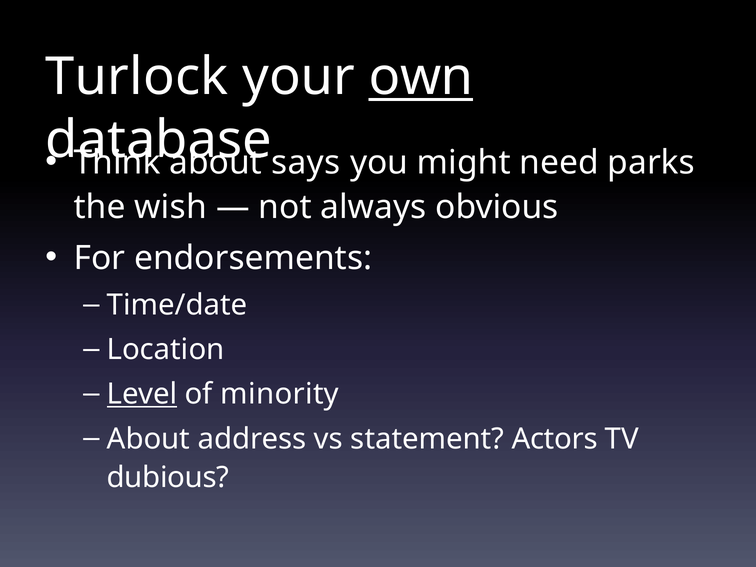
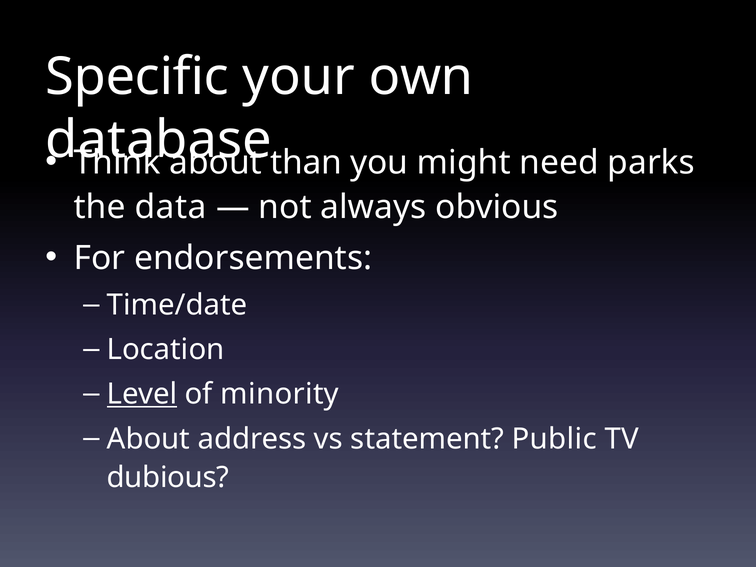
Turlock: Turlock -> Specific
own underline: present -> none
says: says -> than
wish: wish -> data
Actors: Actors -> Public
